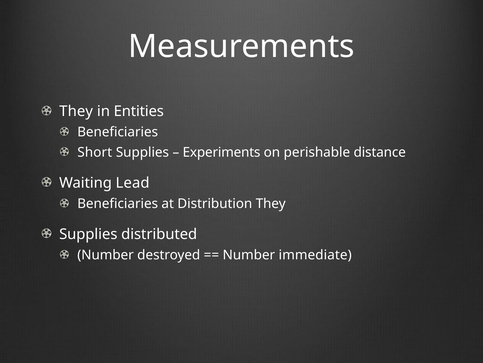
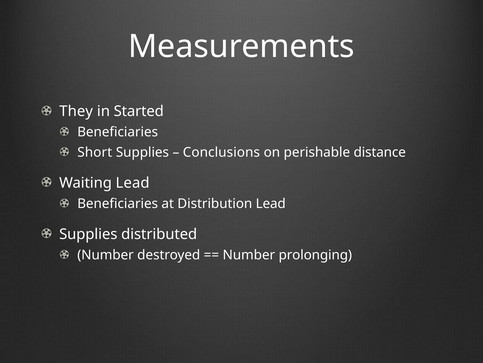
Entities: Entities -> Started
Experiments: Experiments -> Conclusions
Distribution They: They -> Lead
immediate: immediate -> prolonging
